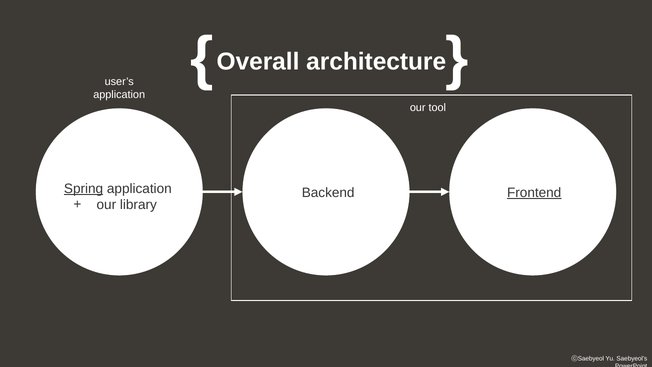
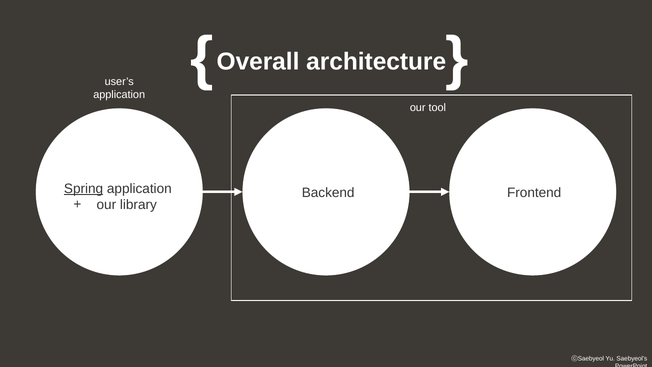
Frontend underline: present -> none
